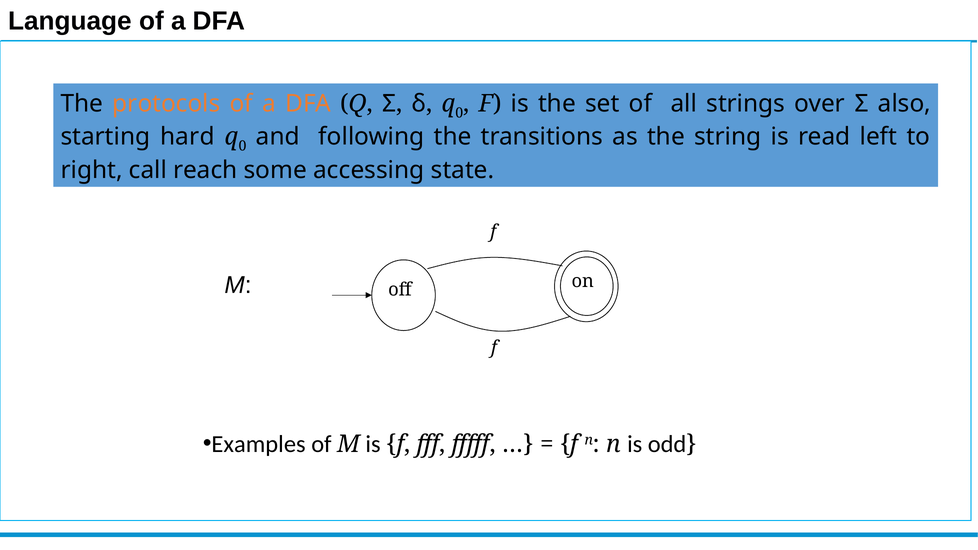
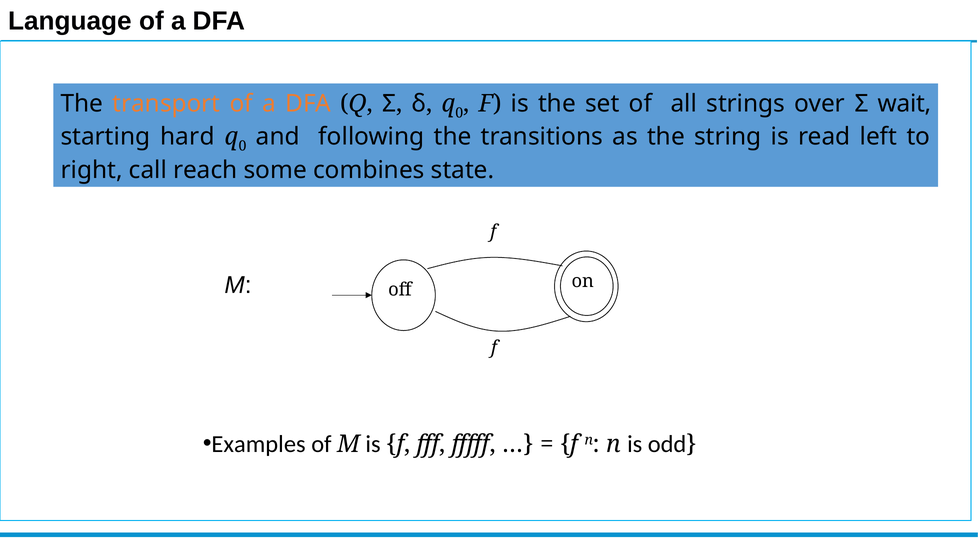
protocols: protocols -> transport
also: also -> wait
accessing: accessing -> combines
